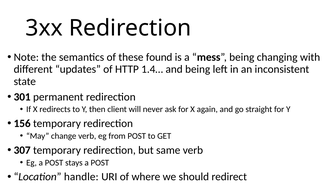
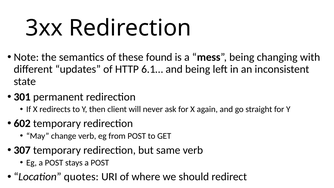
1.4…: 1.4… -> 6.1…
156: 156 -> 602
handle: handle -> quotes
